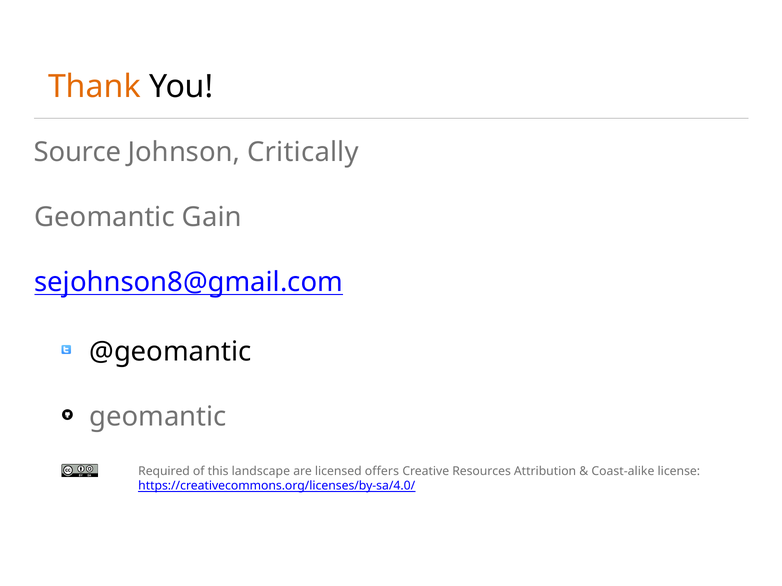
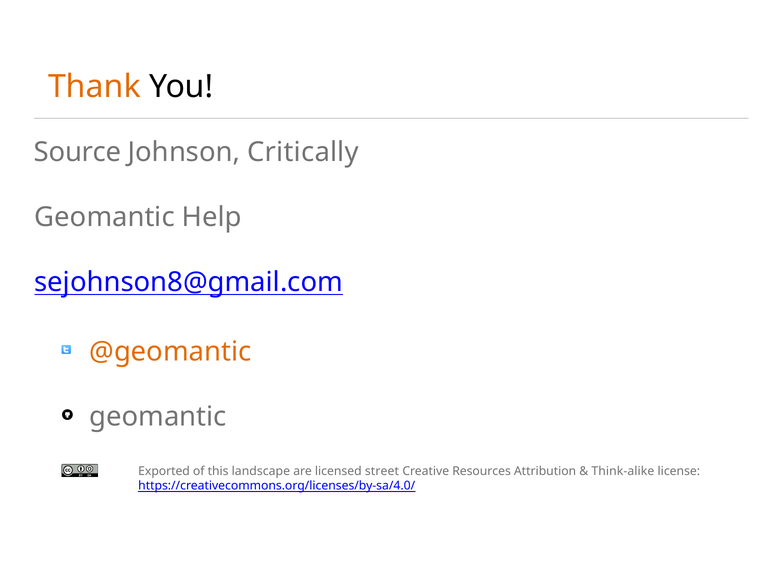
Gain: Gain -> Help
@geomantic colour: black -> orange
Required: Required -> Exported
offers: offers -> street
Coast-alike: Coast-alike -> Think-alike
